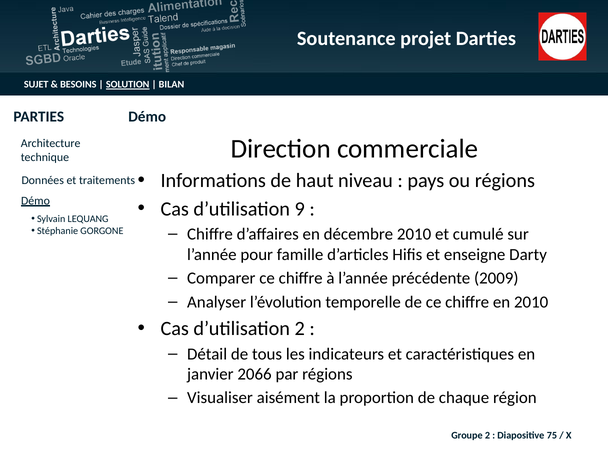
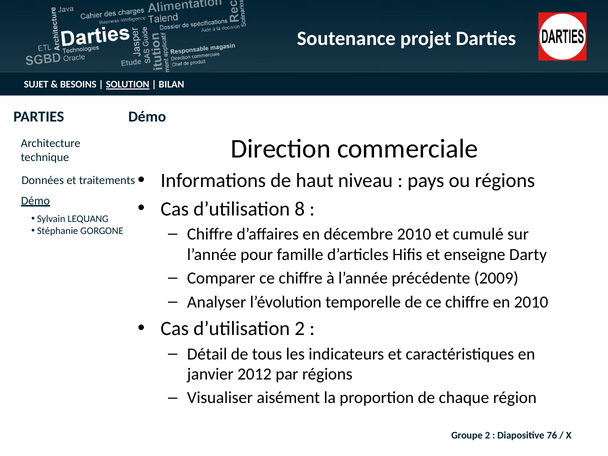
9: 9 -> 8
2066: 2066 -> 2012
75: 75 -> 76
